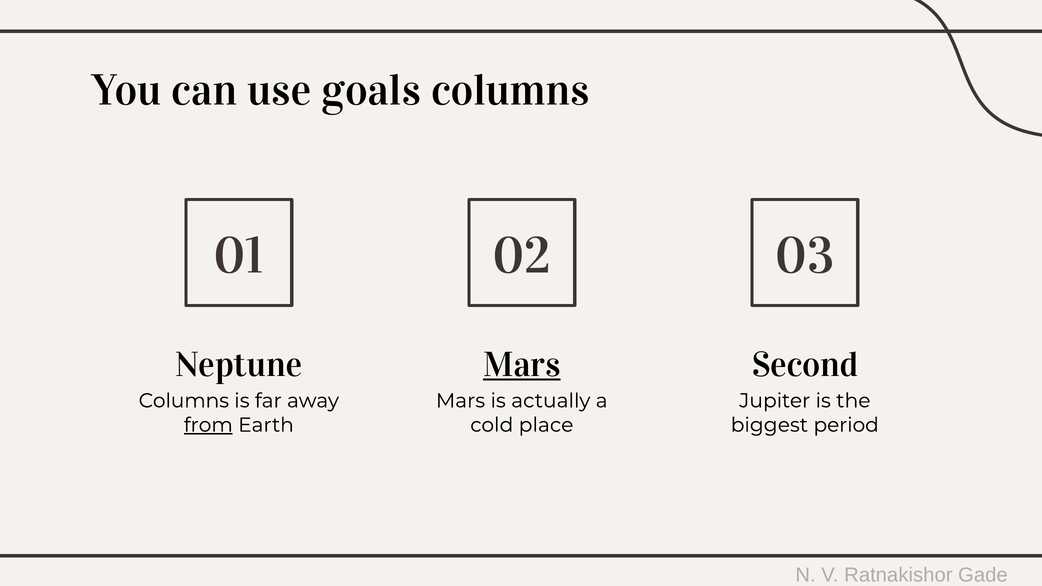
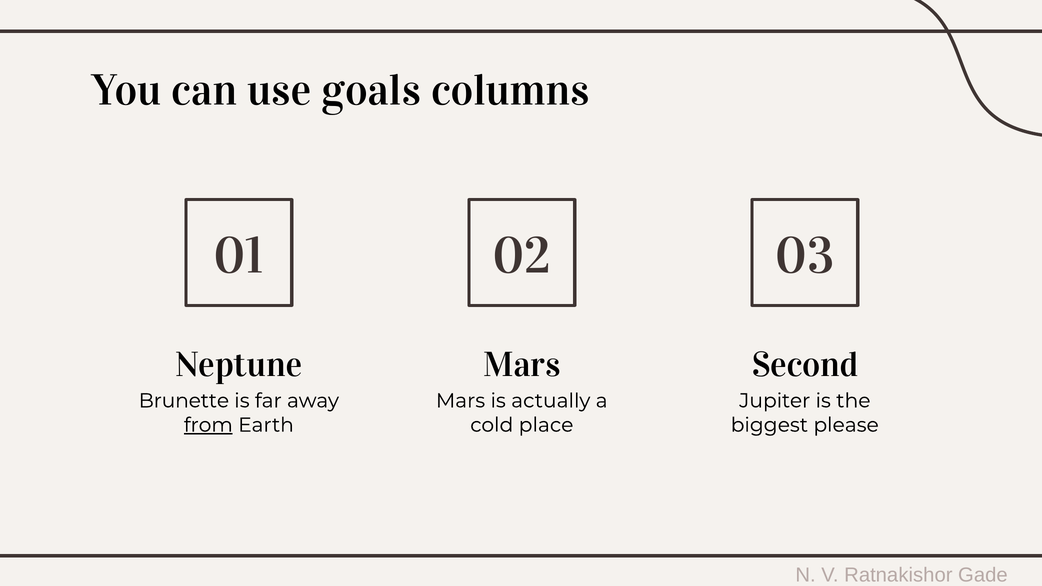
Mars at (522, 365) underline: present -> none
Columns at (184, 401): Columns -> Brunette
period: period -> please
